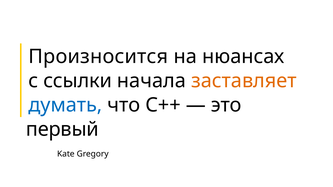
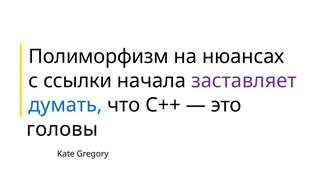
Произносится: Произносится -> Полиморфизм
заставляет colour: orange -> purple
первый: первый -> головы
